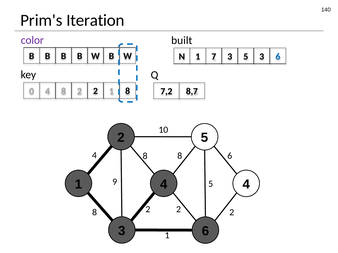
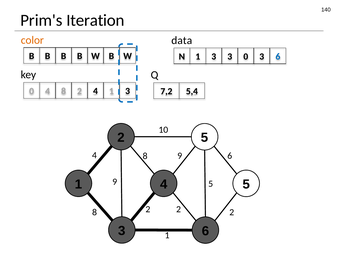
color colour: purple -> orange
built: built -> data
N 1 7: 7 -> 3
3 5: 5 -> 0
4 8 2 2: 2 -> 4
8 at (128, 91): 8 -> 3
8,7: 8,7 -> 5,4
8 8: 8 -> 9
4 4: 4 -> 5
